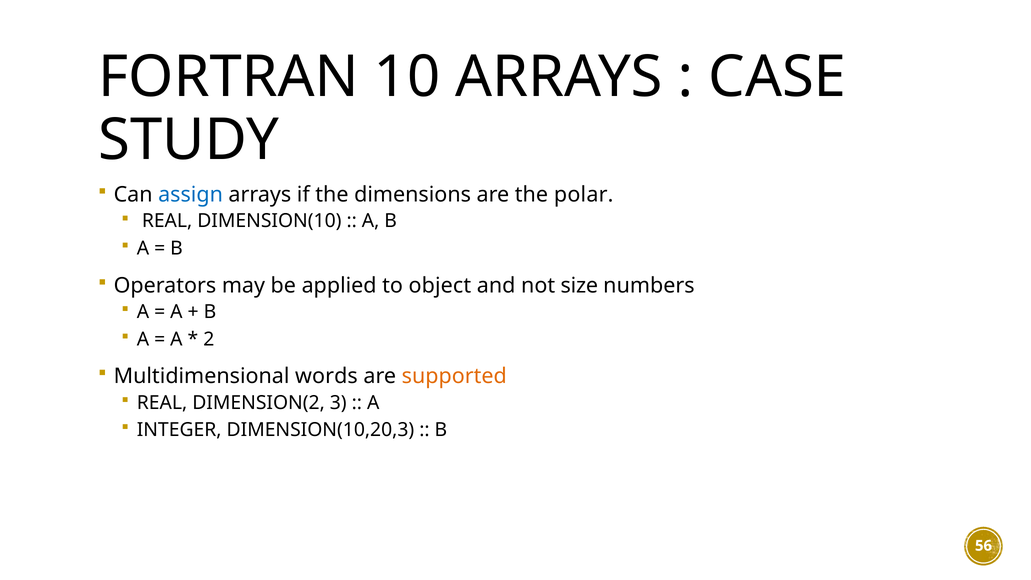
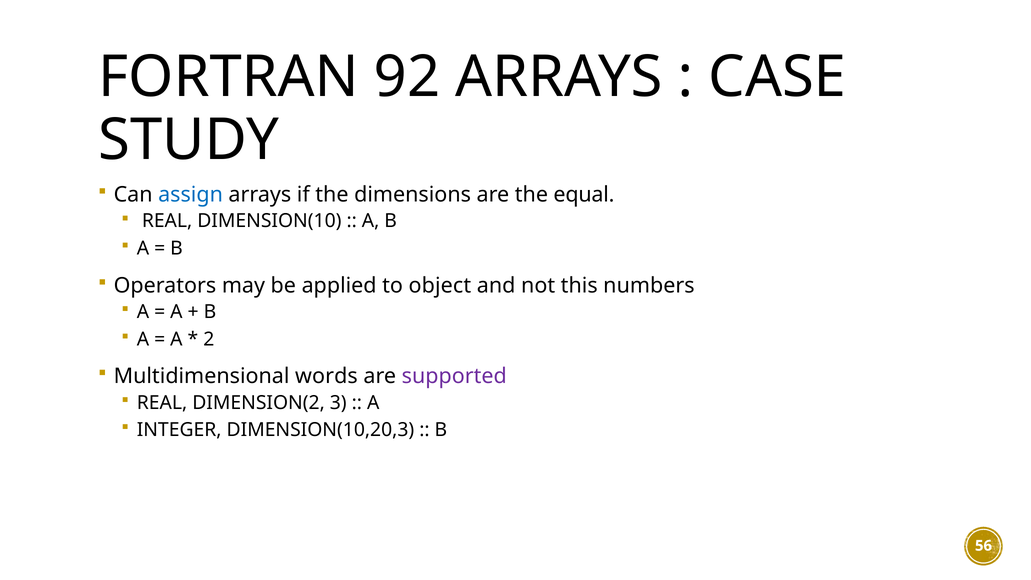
10: 10 -> 92
polar: polar -> equal
size: size -> this
supported colour: orange -> purple
